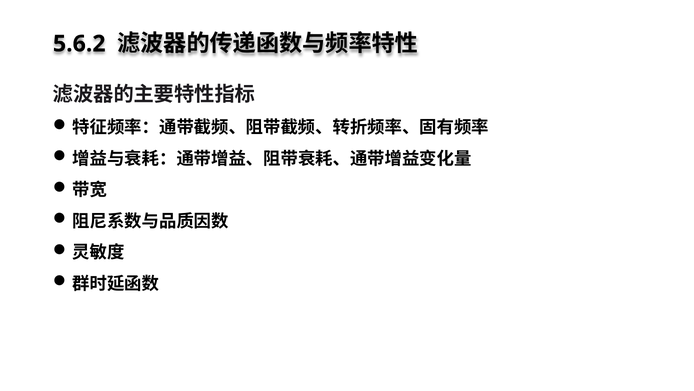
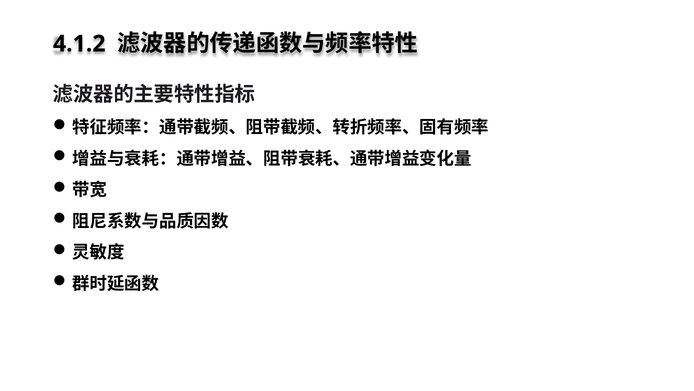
5.6.2: 5.6.2 -> 4.1.2
